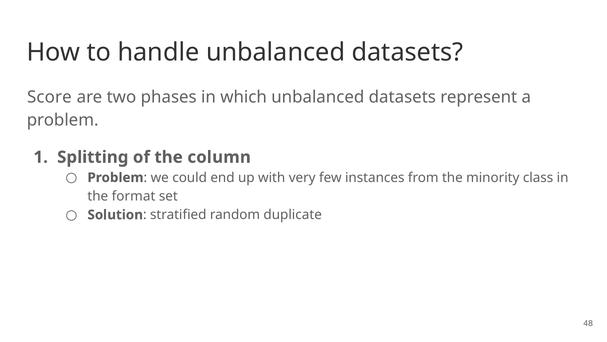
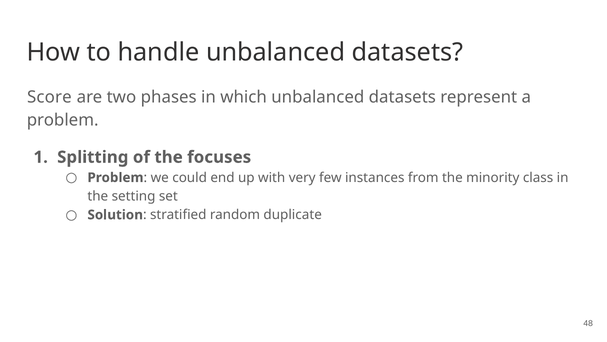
column: column -> focuses
format: format -> setting
